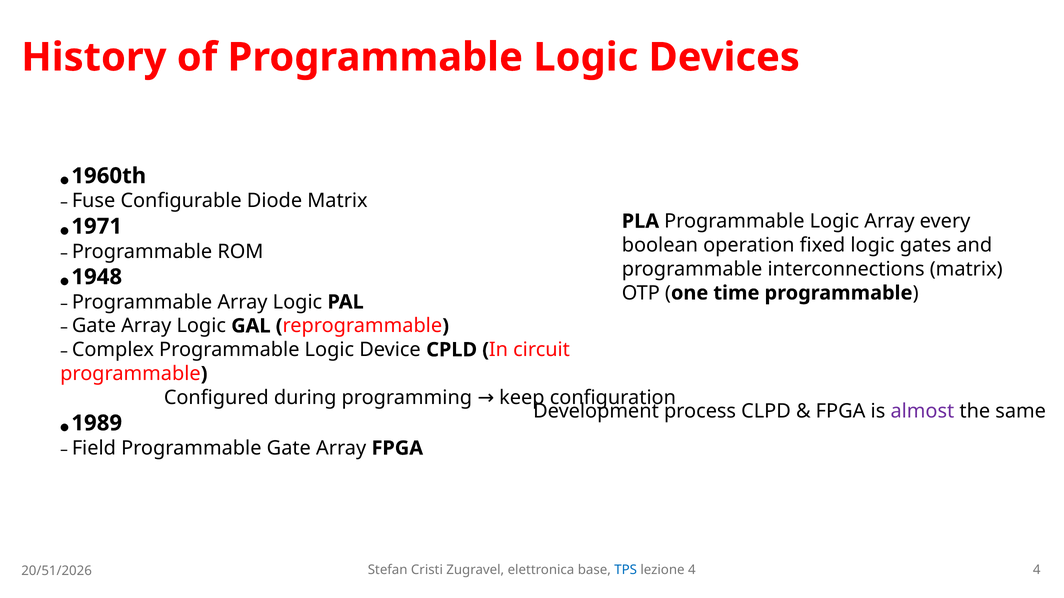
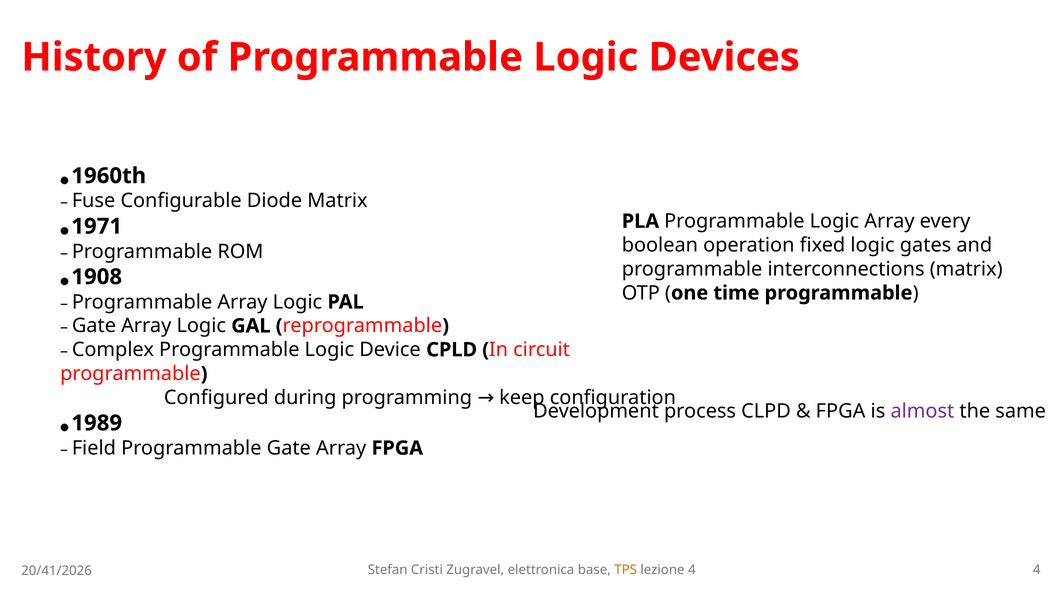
1948: 1948 -> 1908
TPS colour: blue -> orange
20/51/2026: 20/51/2026 -> 20/41/2026
